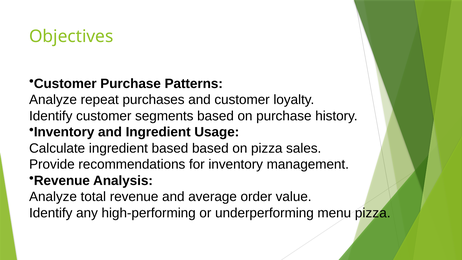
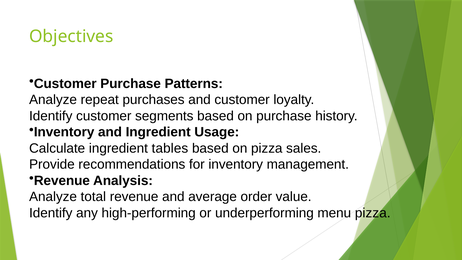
ingredient based: based -> tables
